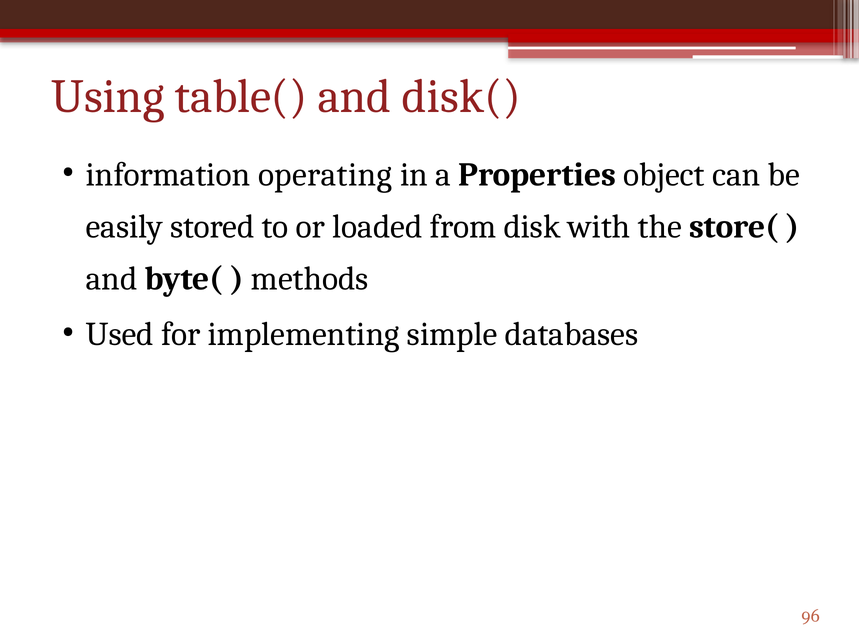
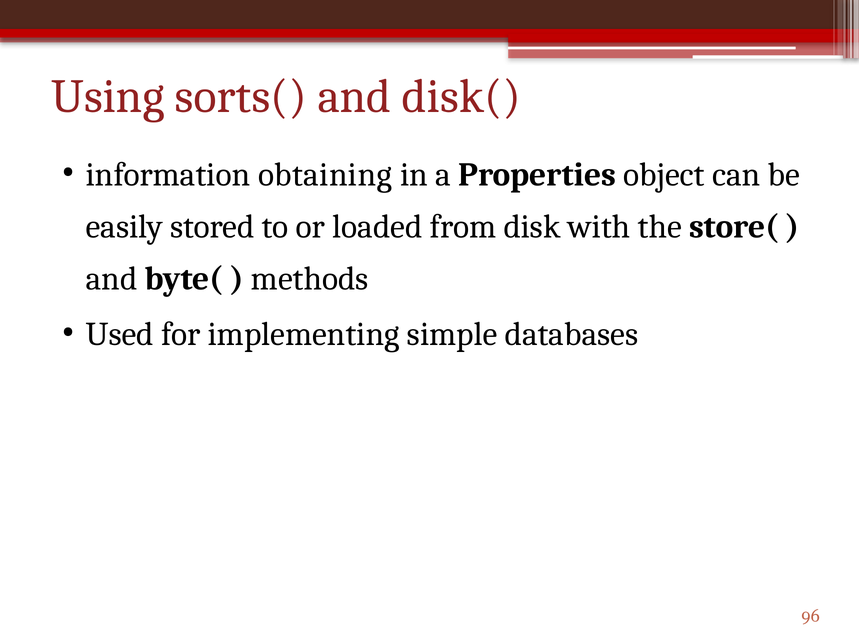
table(: table( -> sorts(
operating: operating -> obtaining
